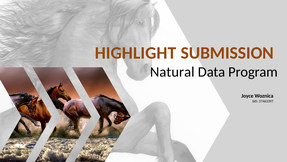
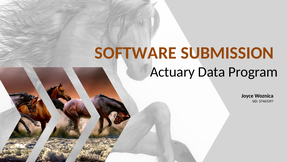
HIGHLIGHT: HIGHLIGHT -> SOFTWARE
Natural: Natural -> Actuary
